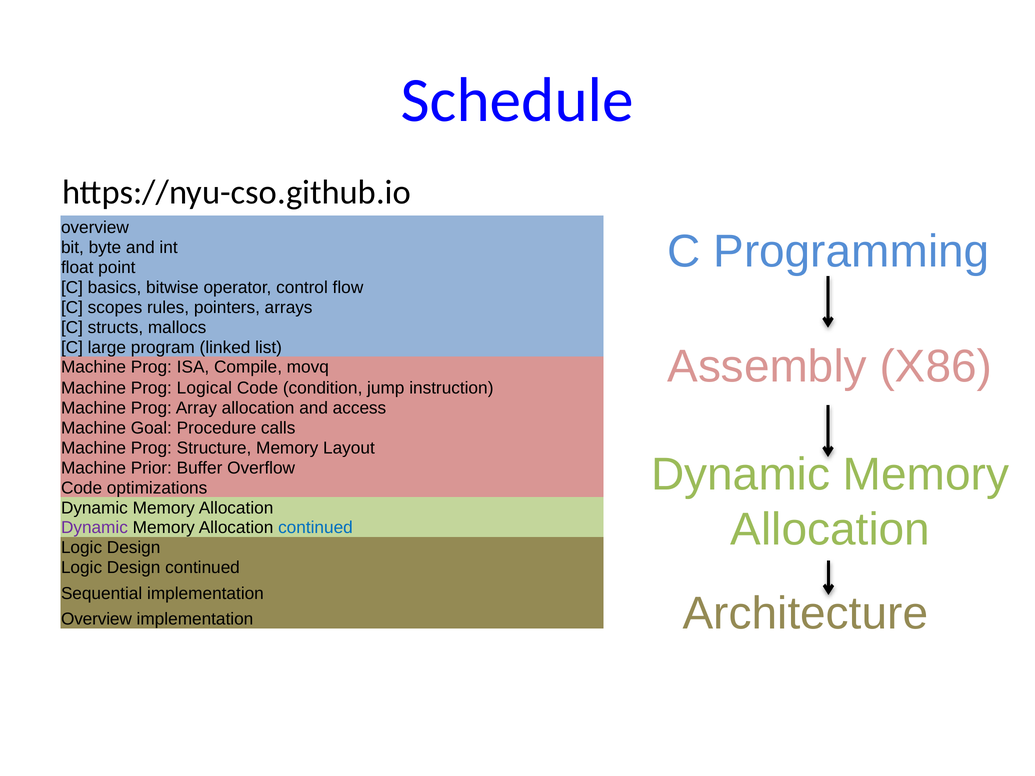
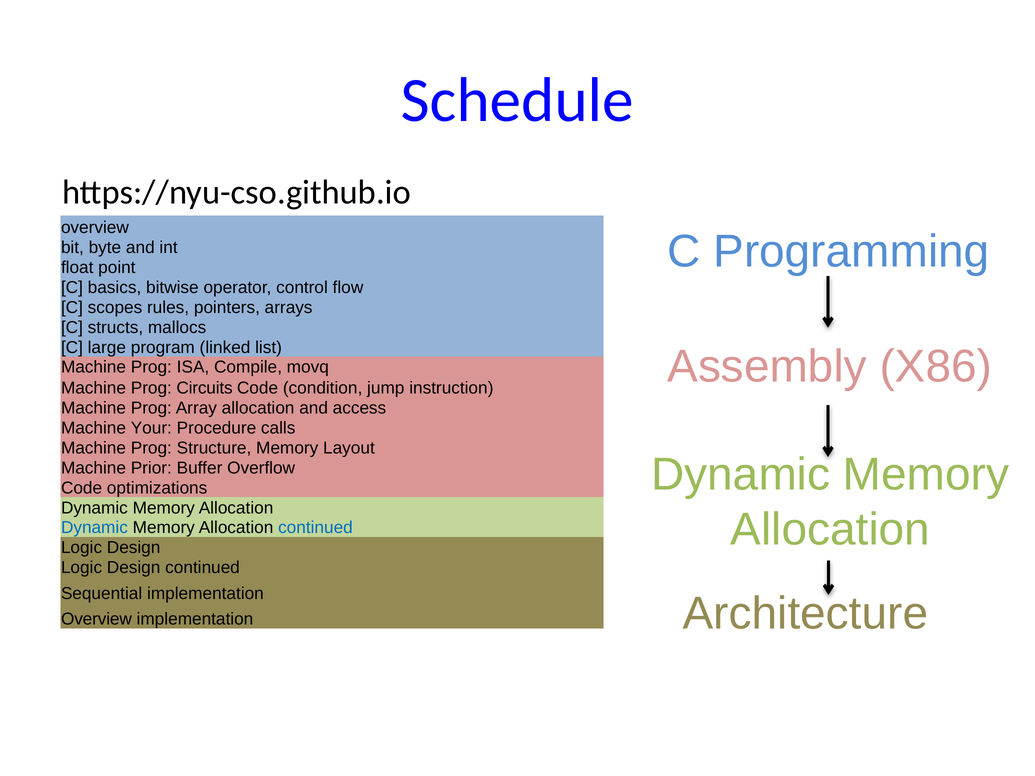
Logical: Logical -> Circuits
Goal: Goal -> Your
Dynamic at (94, 528) colour: purple -> blue
